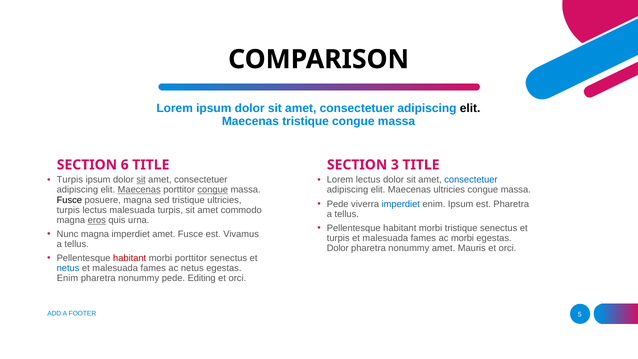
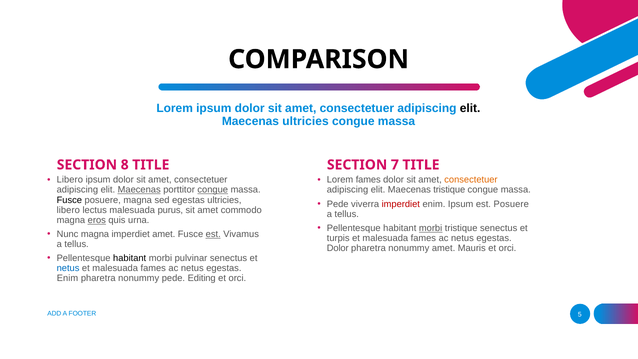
Maecenas tristique: tristique -> ultricies
6: 6 -> 8
3: 3 -> 7
Turpis at (70, 180): Turpis -> Libero
sit at (141, 180) underline: present -> none
Lorem lectus: lectus -> fames
consectetuer at (471, 180) colour: blue -> orange
Maecenas ultricies: ultricies -> tristique
sed tristique: tristique -> egestas
imperdiet at (401, 204) colour: blue -> red
est Pharetra: Pharetra -> Posuere
turpis at (68, 210): turpis -> libero
malesuada turpis: turpis -> purus
morbi at (431, 228) underline: none -> present
est at (213, 234) underline: none -> present
morbi at (462, 238): morbi -> netus
habitant at (130, 258) colour: red -> black
morbi porttitor: porttitor -> pulvinar
